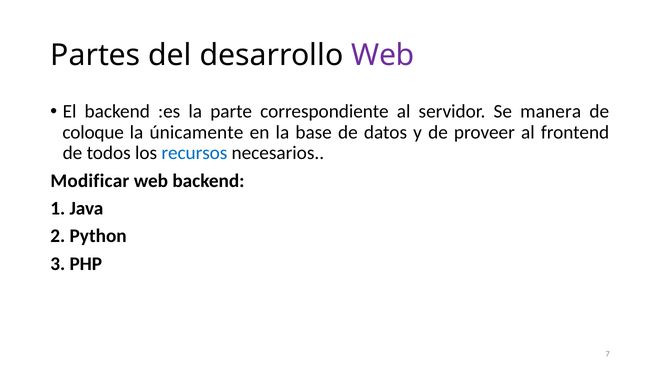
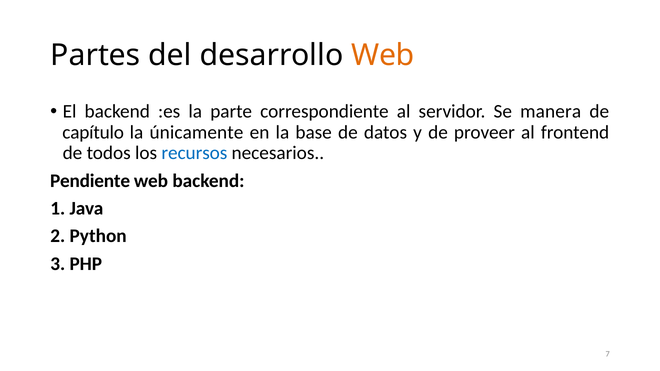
Web at (383, 55) colour: purple -> orange
coloque: coloque -> capítulo
Modificar: Modificar -> Pendiente
